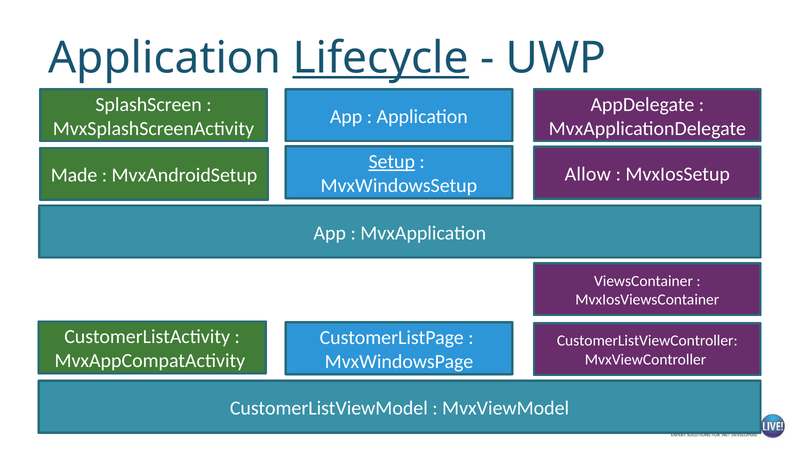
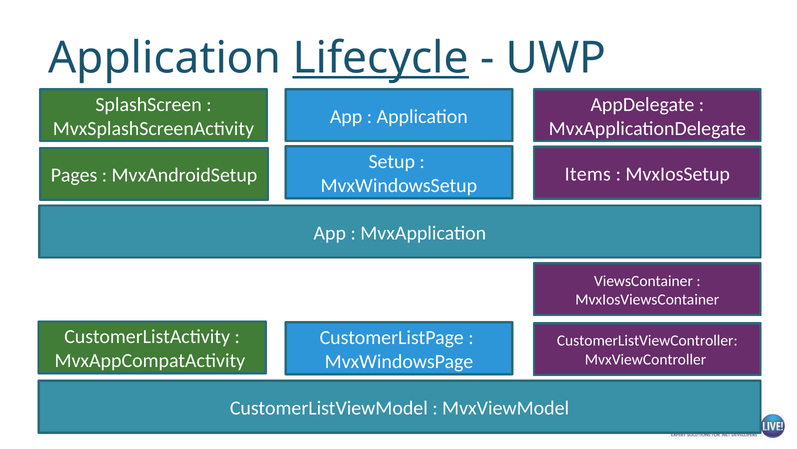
Setup underline: present -> none
Allow: Allow -> Items
Made: Made -> Pages
